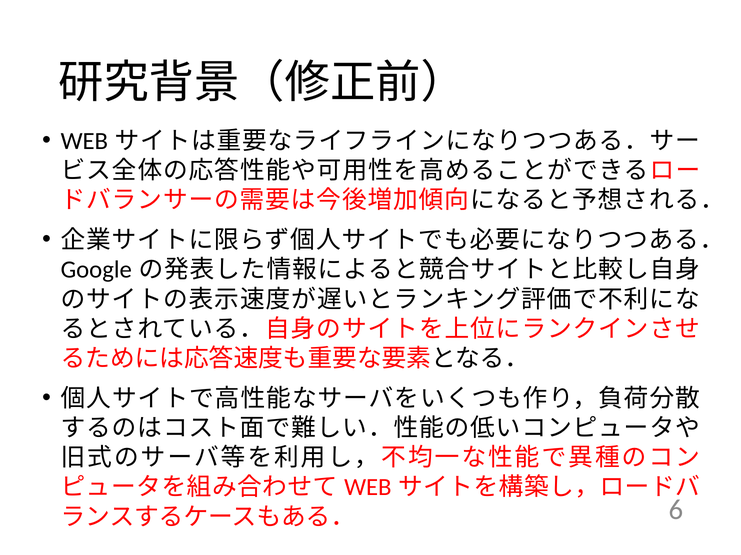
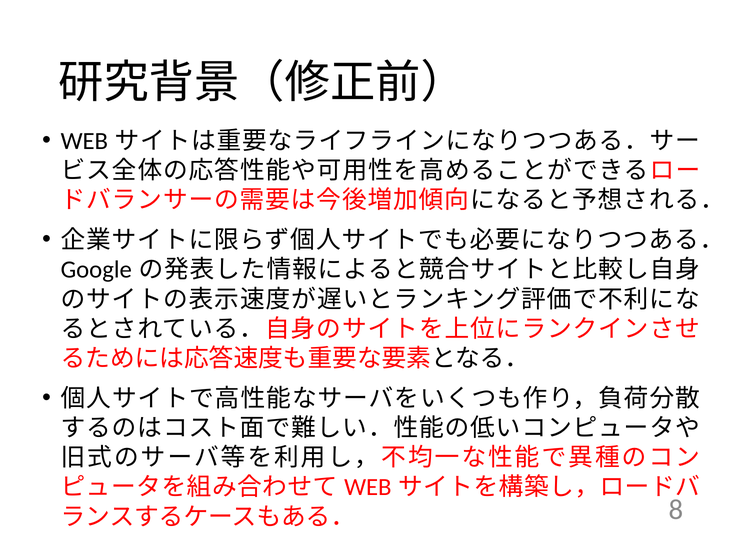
6: 6 -> 8
